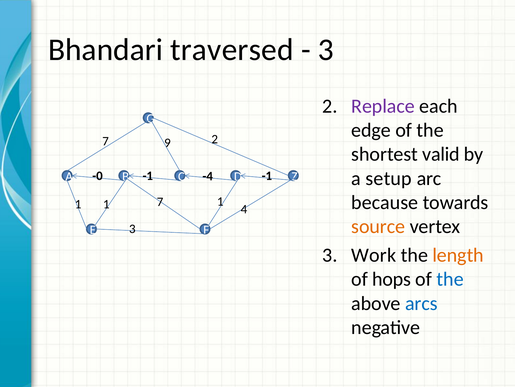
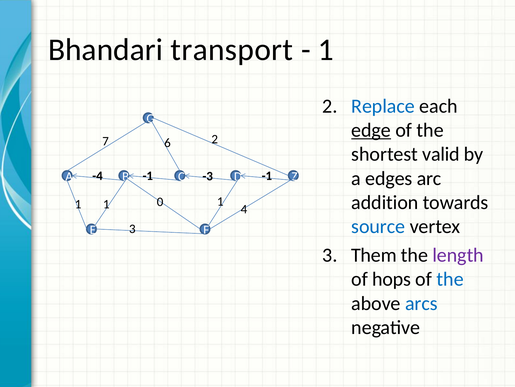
traversed: traversed -> transport
3 at (326, 50): 3 -> 1
Replace colour: purple -> blue
edge underline: none -> present
9: 9 -> 6
setup: setup -> edges
-0: -0 -> -4
-4: -4 -> -3
because: because -> addition
1 7: 7 -> 0
source colour: orange -> blue
Work: Work -> Them
length colour: orange -> purple
